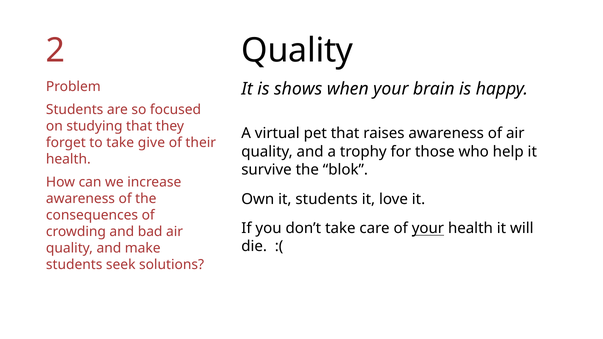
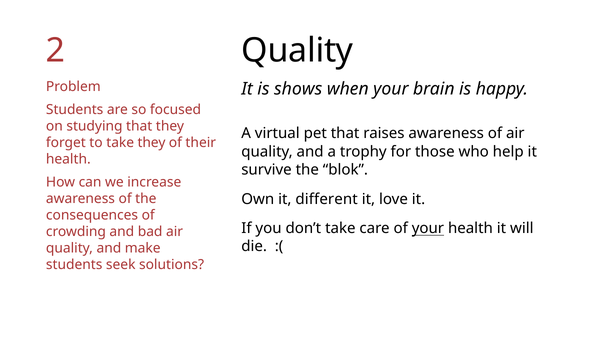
take give: give -> they
it students: students -> different
